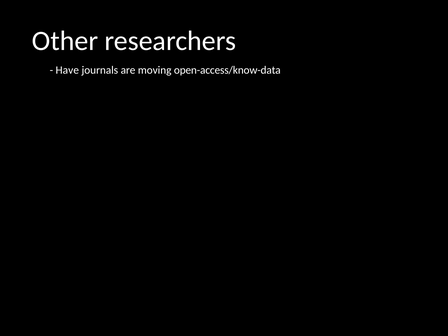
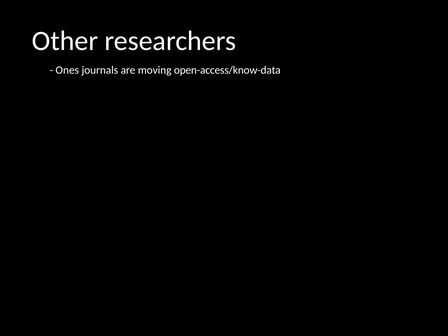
Have: Have -> Ones
